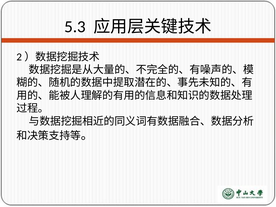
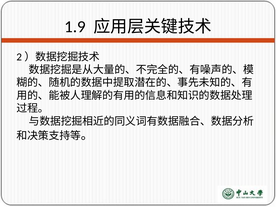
5.3: 5.3 -> 1.9
